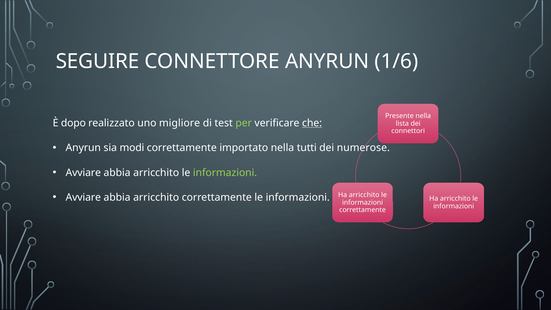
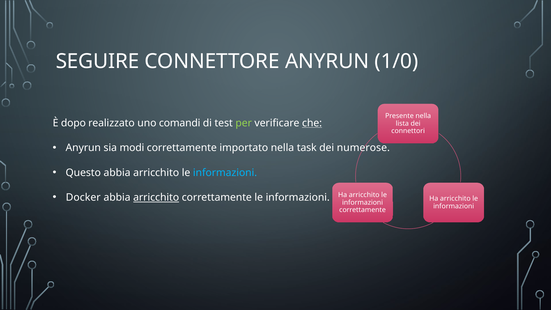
1/6: 1/6 -> 1/0
migliore: migliore -> comandi
tutti: tutti -> task
Avviare at (83, 173): Avviare -> Questo
informazioni at (225, 173) colour: light green -> light blue
Avviare at (83, 197): Avviare -> Docker
arricchito at (156, 197) underline: none -> present
